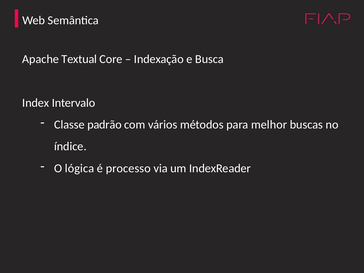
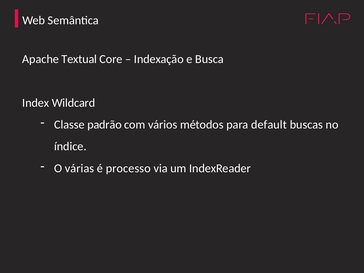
Intervalo: Intervalo -> Wildcard
melhor: melhor -> default
lógica: lógica -> várias
